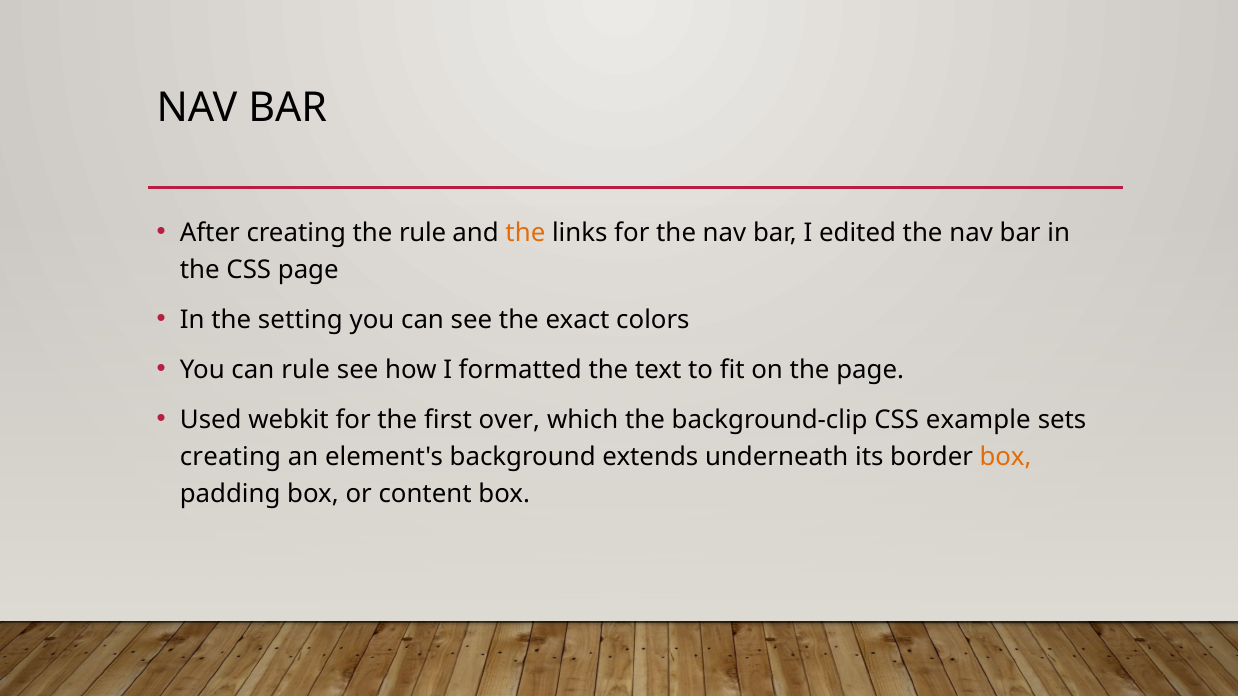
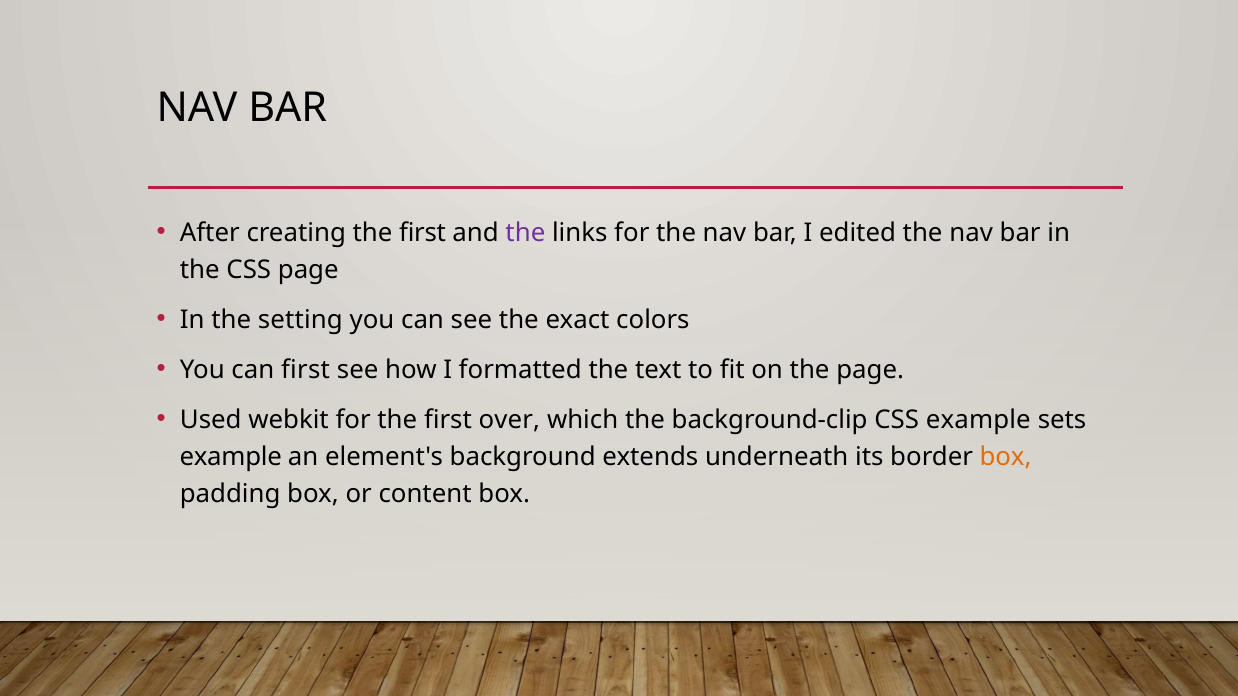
creating the rule: rule -> first
the at (525, 233) colour: orange -> purple
can rule: rule -> first
creating at (230, 457): creating -> example
